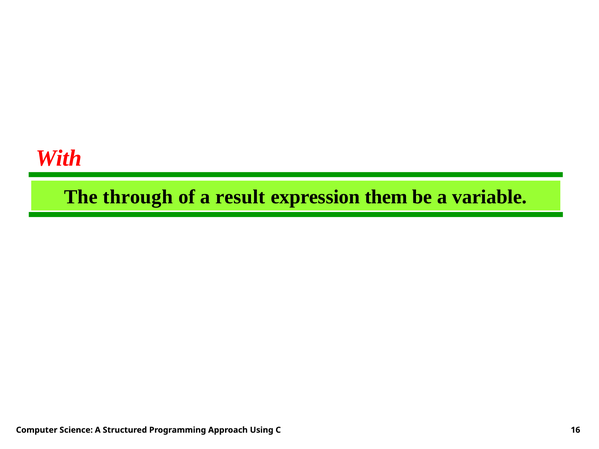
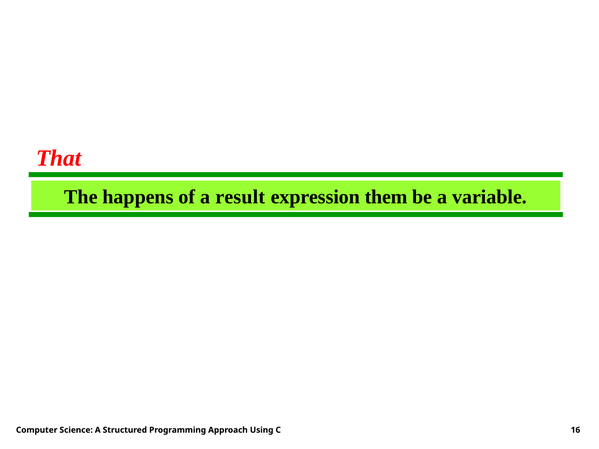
With: With -> That
through: through -> happens
